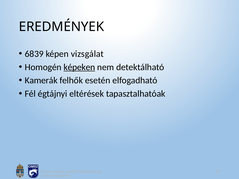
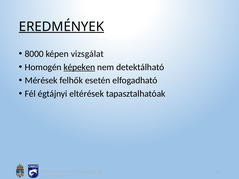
EREDMÉNYEK underline: none -> present
6839: 6839 -> 8000
Kamerák: Kamerák -> Mérések
